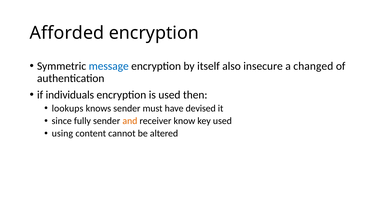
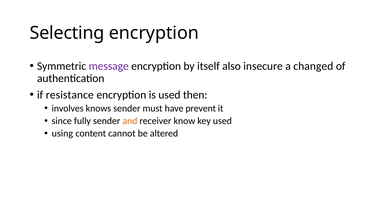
Afforded: Afforded -> Selecting
message colour: blue -> purple
individuals: individuals -> resistance
lookups: lookups -> involves
devised: devised -> prevent
